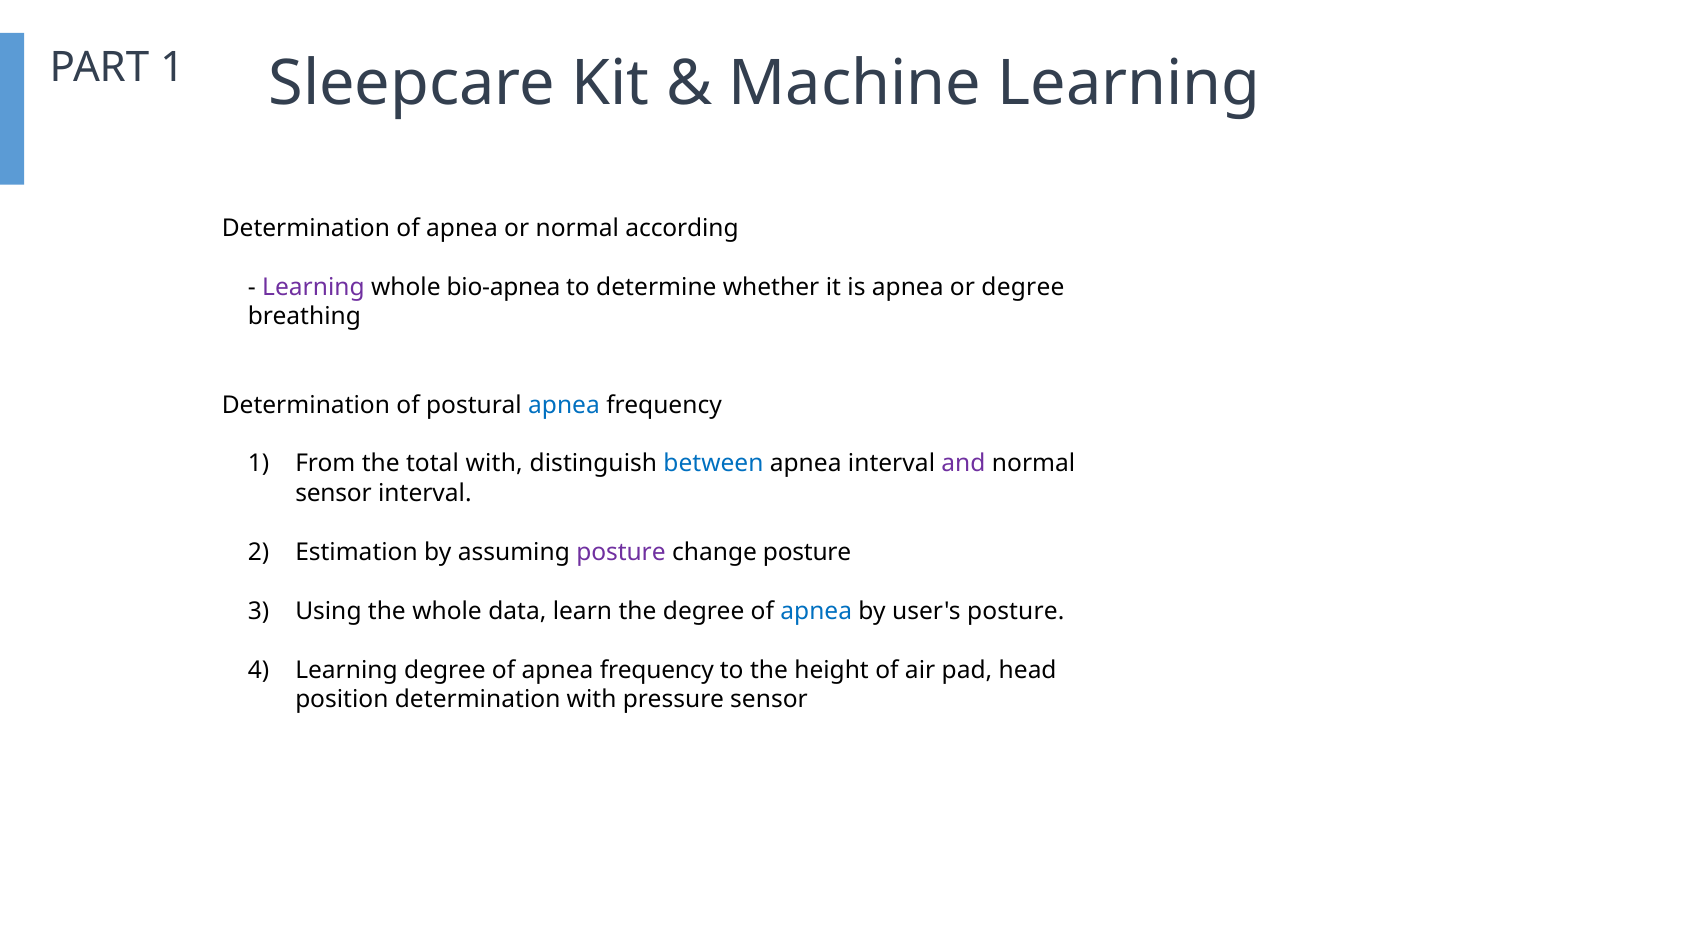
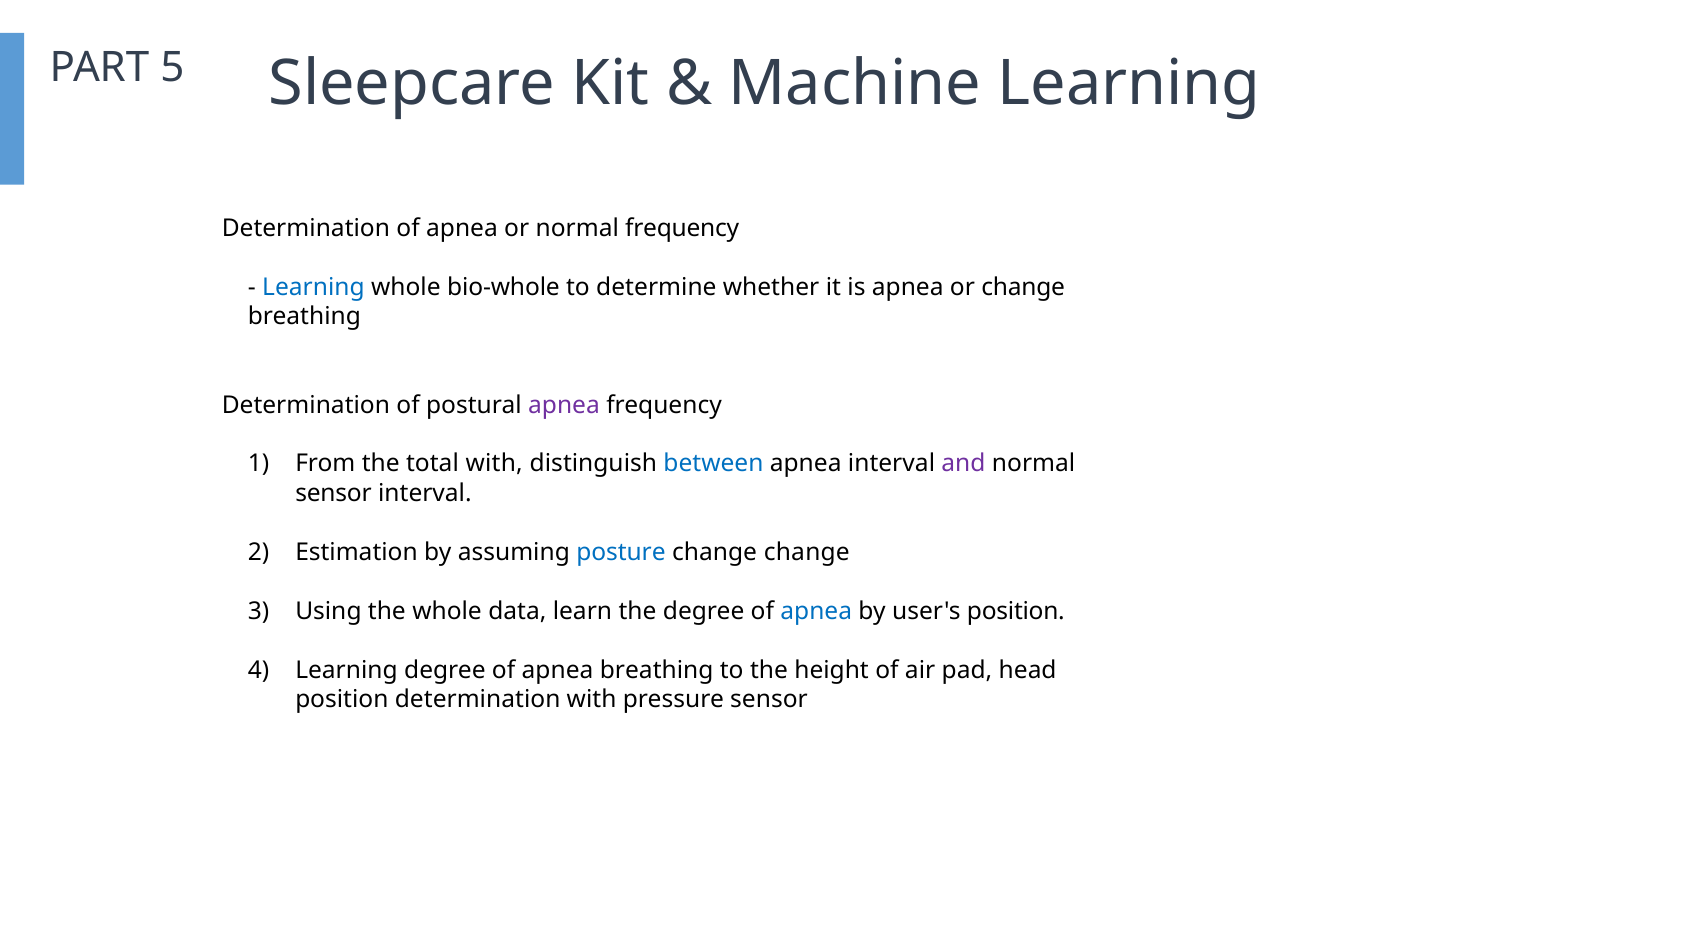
PART 1: 1 -> 5
normal according: according -> frequency
Learning at (313, 287) colour: purple -> blue
bio-apnea: bio-apnea -> bio-whole
or degree: degree -> change
apnea at (564, 405) colour: blue -> purple
posture at (621, 552) colour: purple -> blue
change posture: posture -> change
user's posture: posture -> position
of apnea frequency: frequency -> breathing
